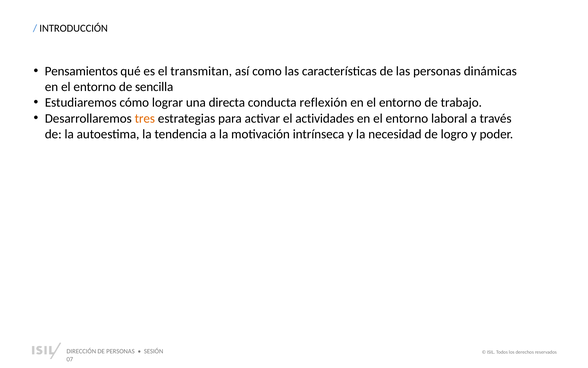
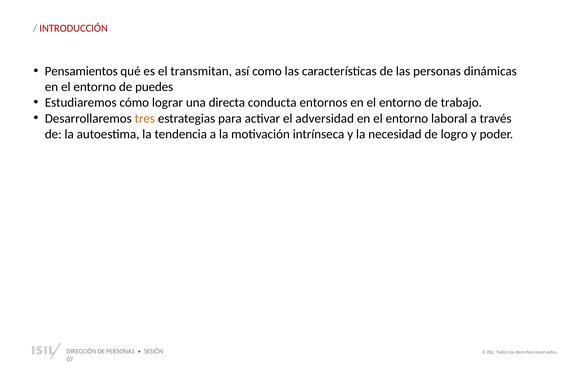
INTRODUCCIÓN colour: black -> red
sencilla: sencilla -> puedes
reflexión: reflexión -> entornos
actividades: actividades -> adversidad
